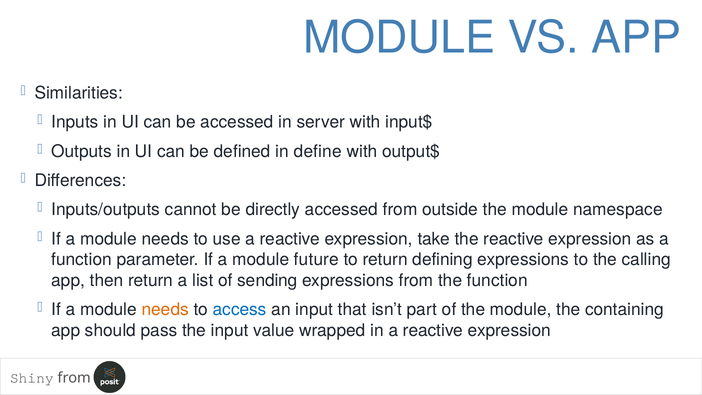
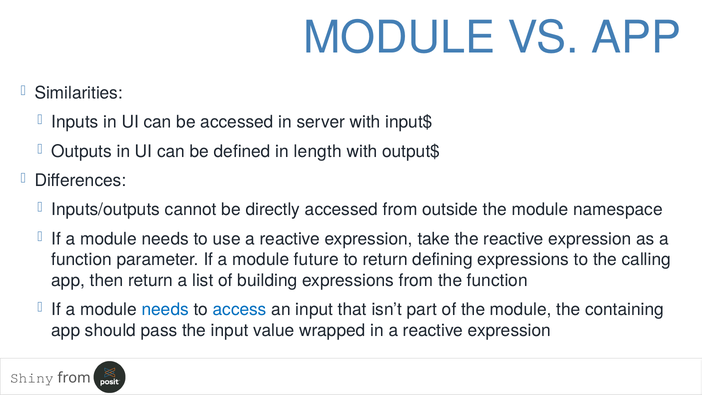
define: define -> length
sending: sending -> building
needs at (165, 310) colour: orange -> blue
